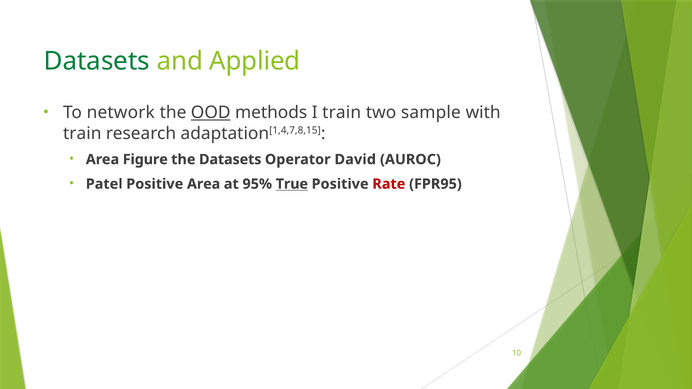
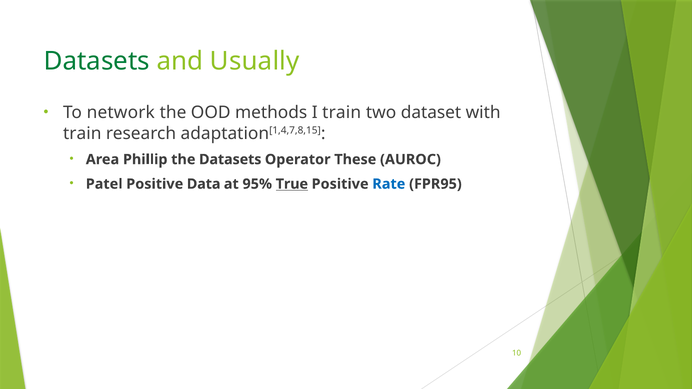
Applied: Applied -> Usually
OOD underline: present -> none
sample: sample -> dataset
Figure: Figure -> Phillip
David: David -> These
Positive Area: Area -> Data
Rate colour: red -> blue
